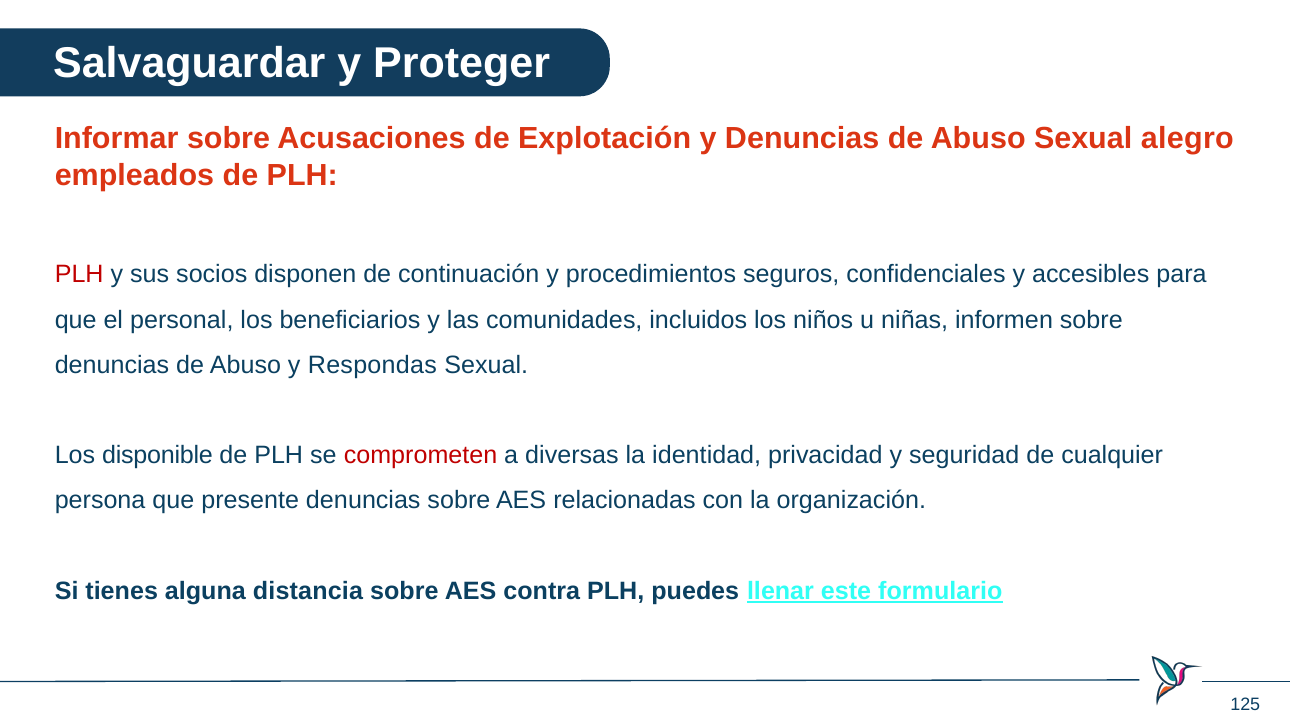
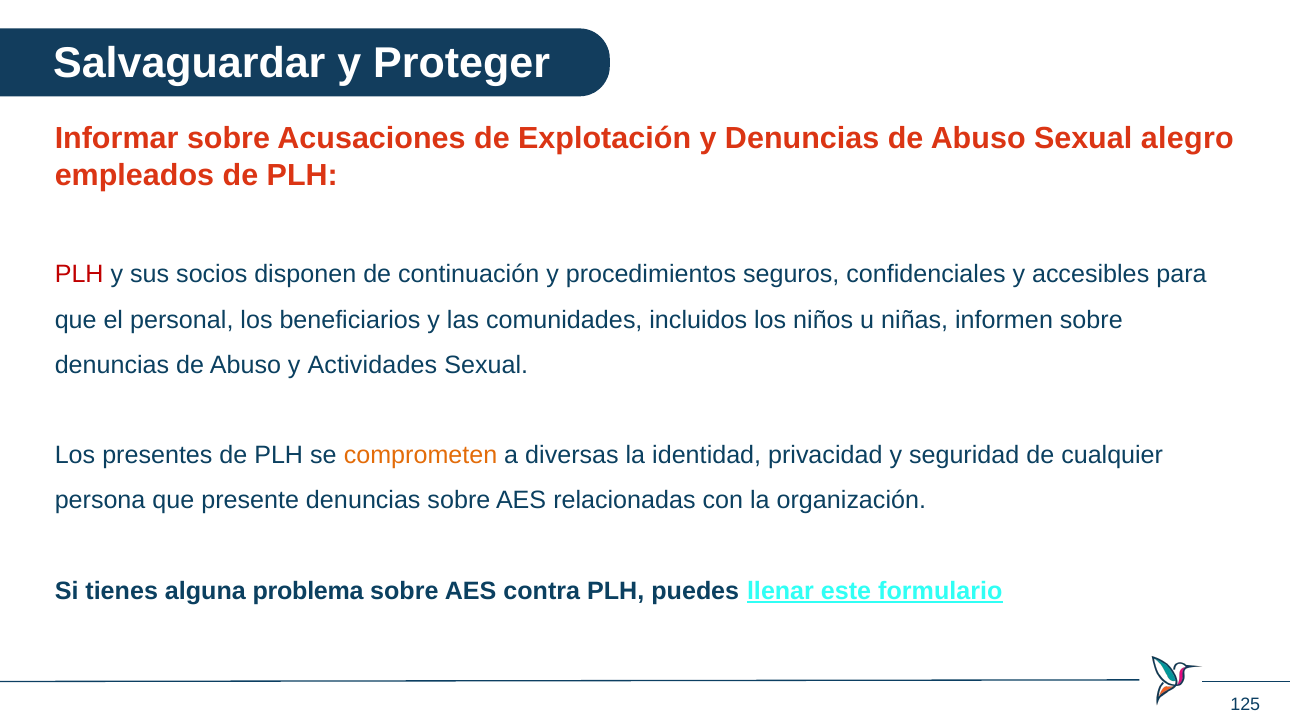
Respondas: Respondas -> Actividades
disponible: disponible -> presentes
comprometen colour: red -> orange
distancia: distancia -> problema
